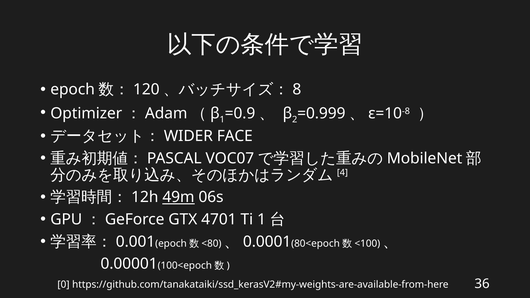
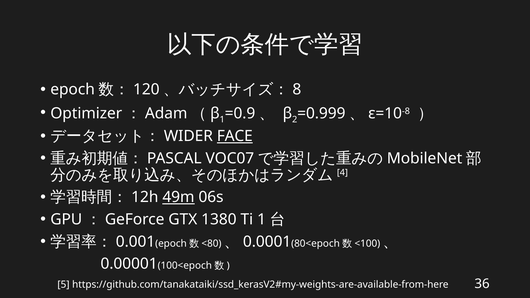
FACE underline: none -> present
4701: 4701 -> 1380
0: 0 -> 5
